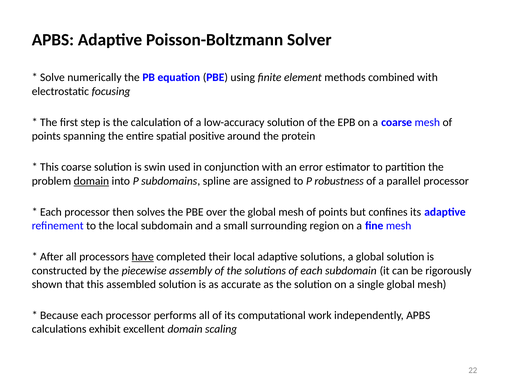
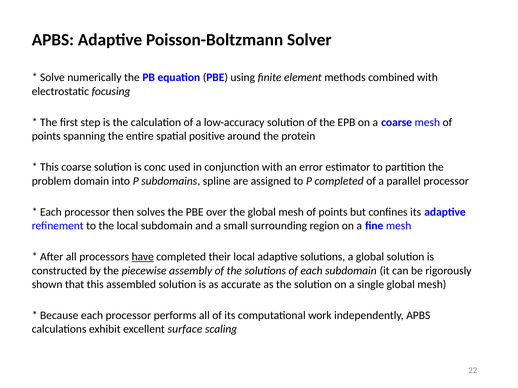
swin: swin -> conc
domain at (91, 181) underline: present -> none
P robustness: robustness -> completed
excellent domain: domain -> surface
